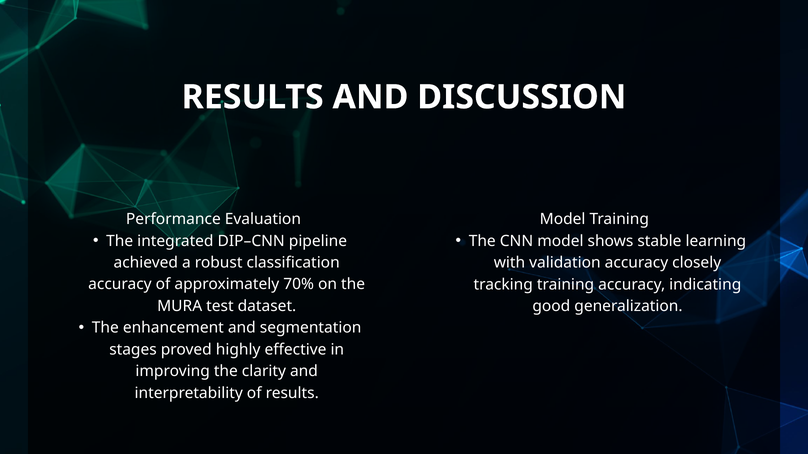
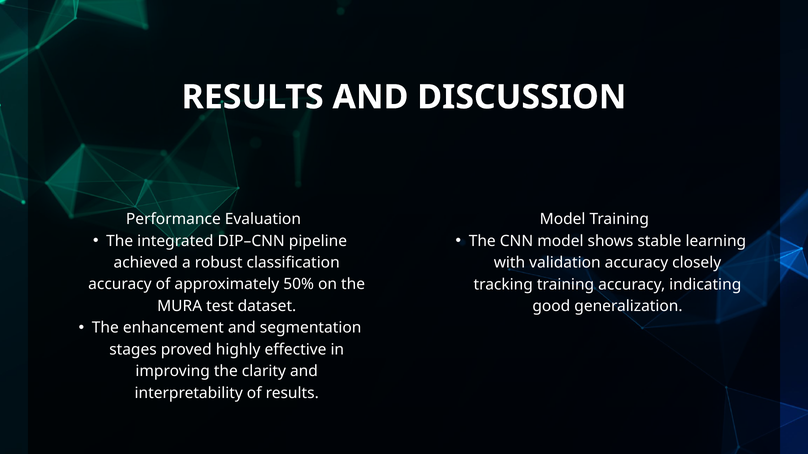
70%: 70% -> 50%
